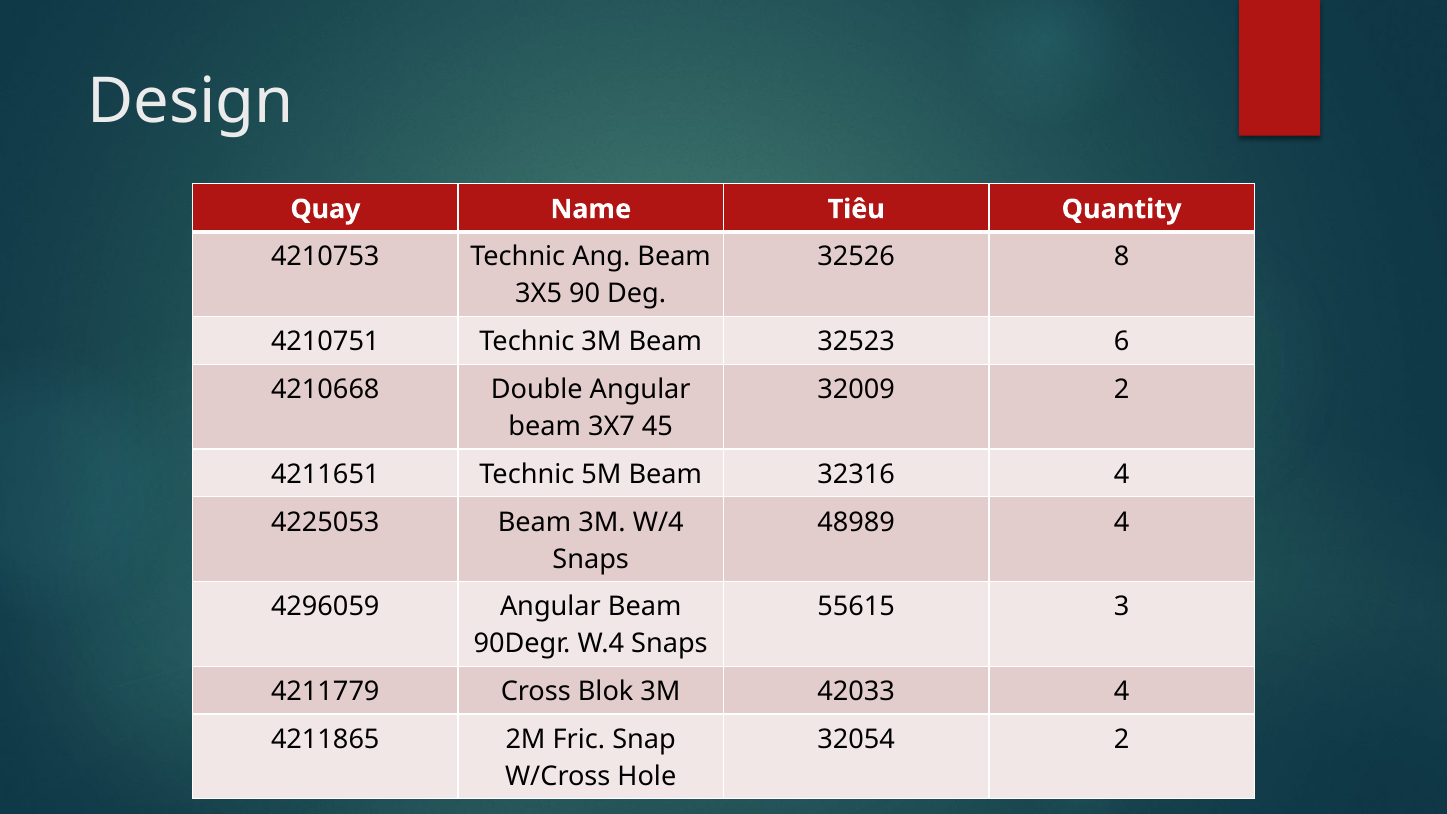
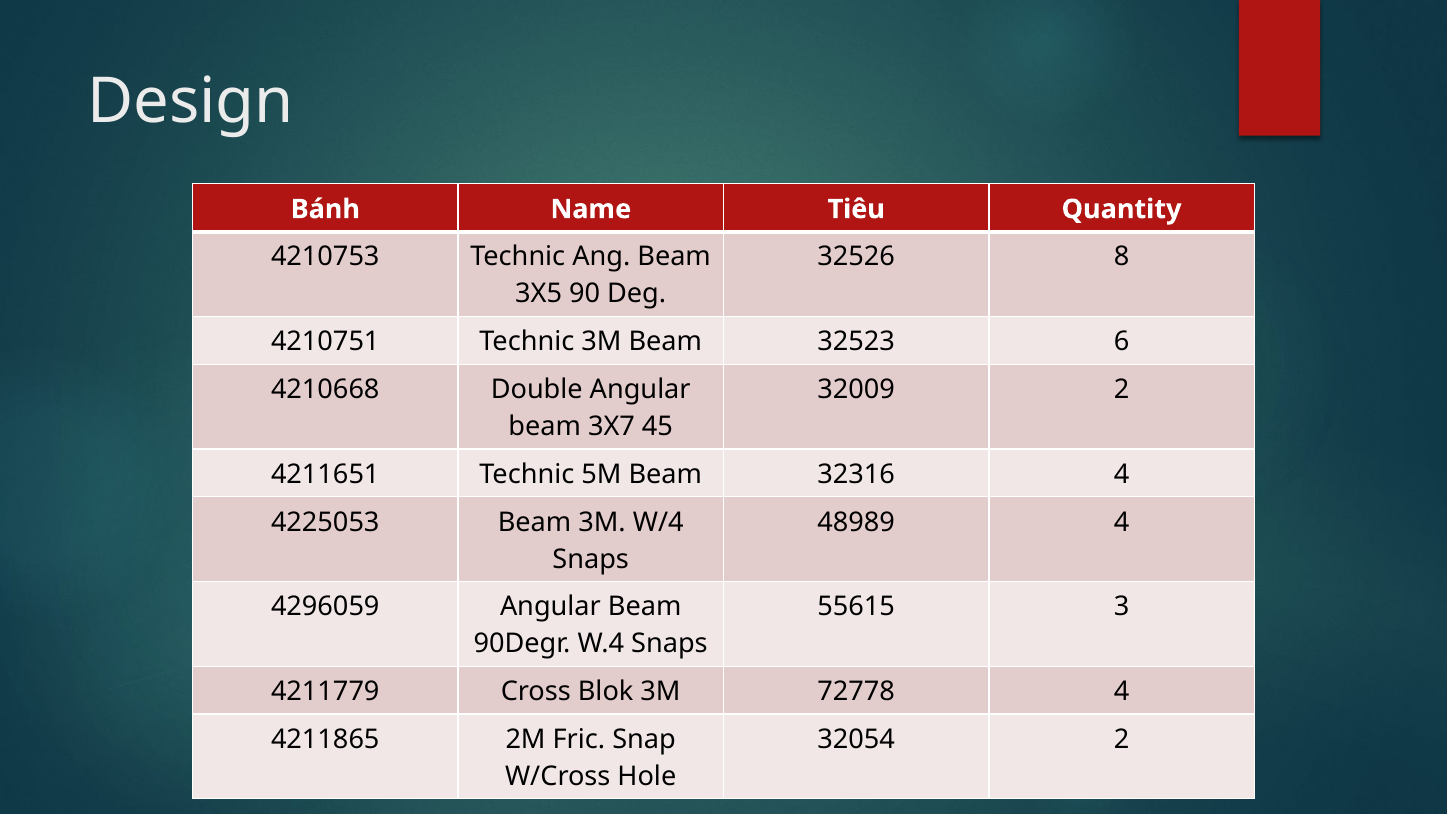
Quay: Quay -> Bánh
42033: 42033 -> 72778
